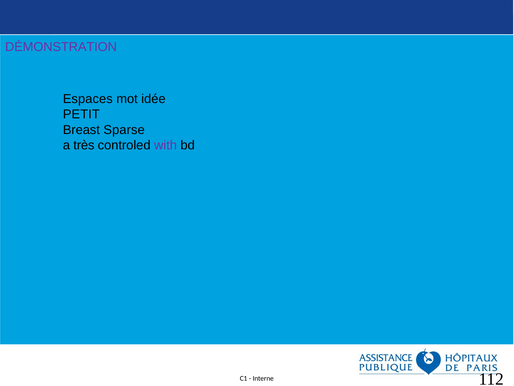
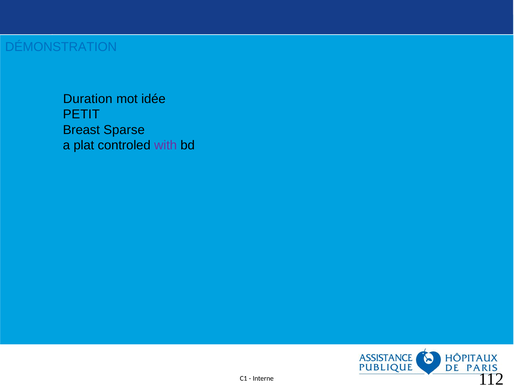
DÉMONSTRATION colour: purple -> blue
Espaces: Espaces -> Duration
très: très -> plat
